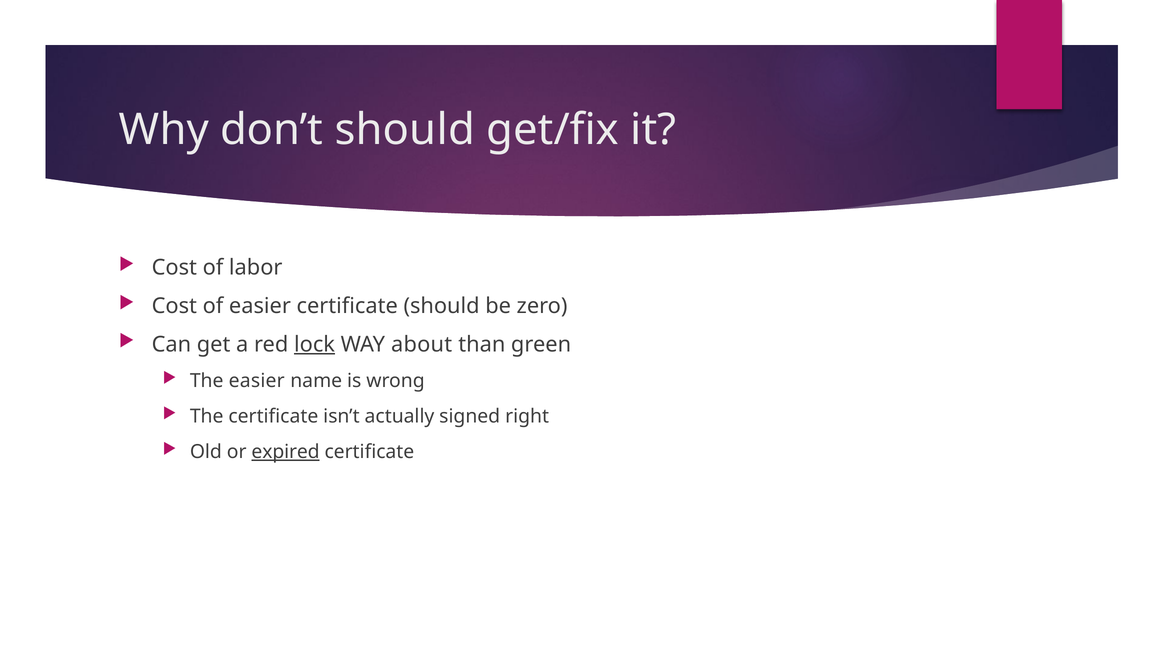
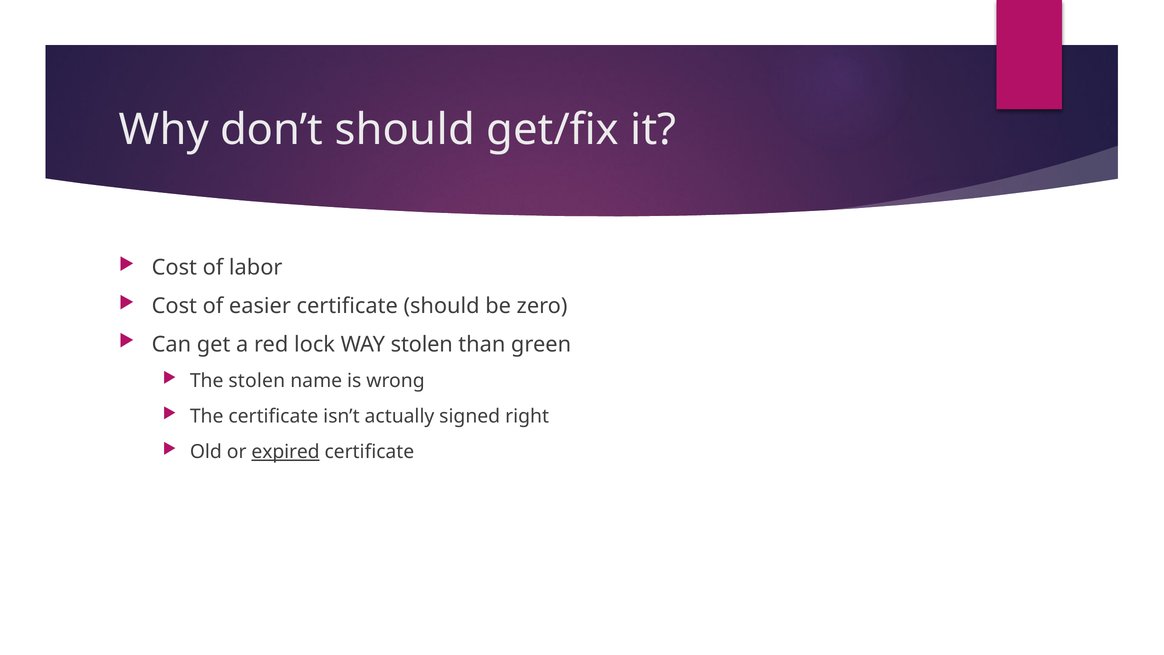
lock underline: present -> none
WAY about: about -> stolen
The easier: easier -> stolen
